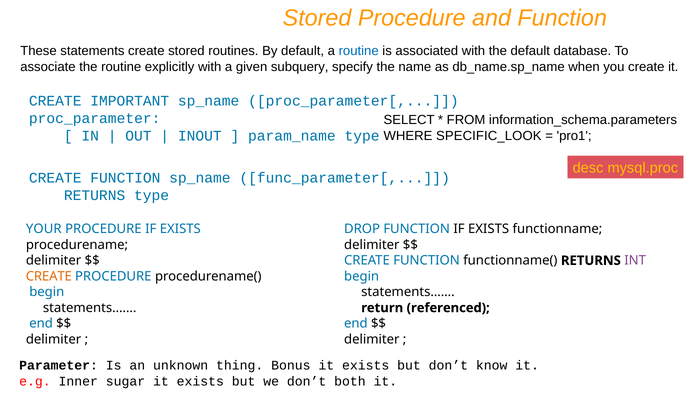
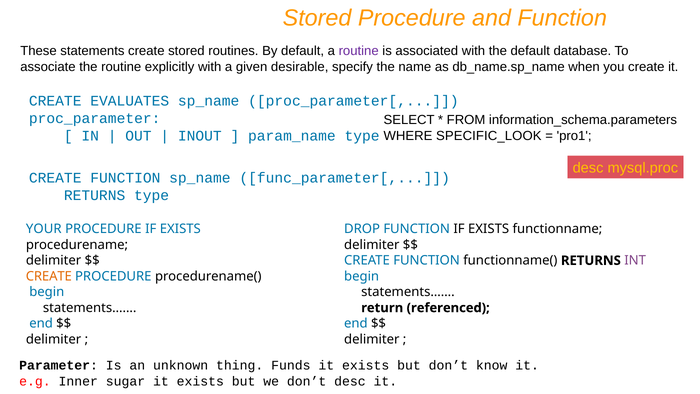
routine at (359, 51) colour: blue -> purple
subquery: subquery -> desirable
IMPORTANT: IMPORTANT -> EVALUATES
Bonus: Bonus -> Funds
don’t both: both -> desc
